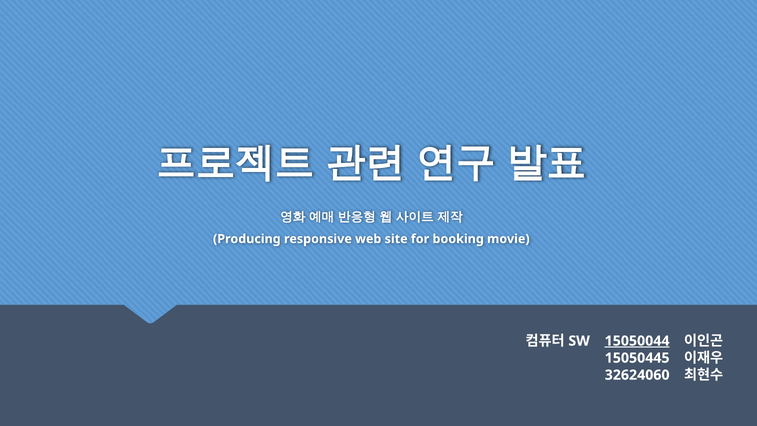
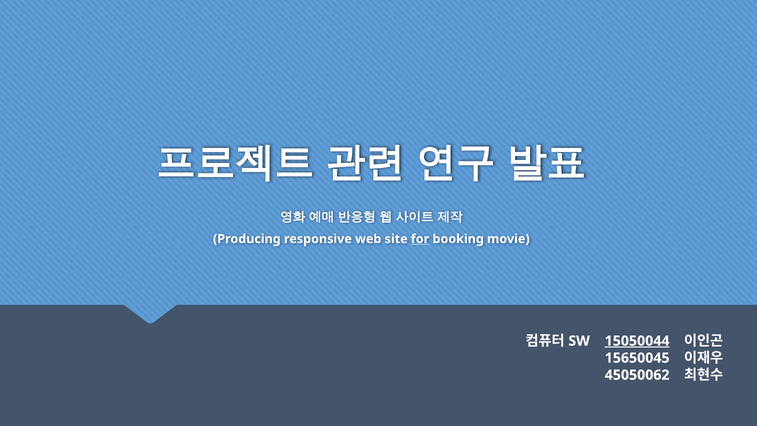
for underline: none -> present
15050445: 15050445 -> 15650045
32624060: 32624060 -> 45050062
